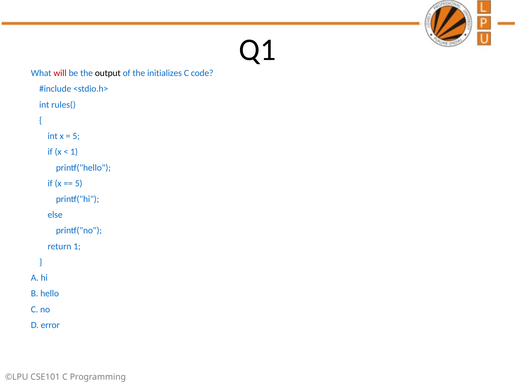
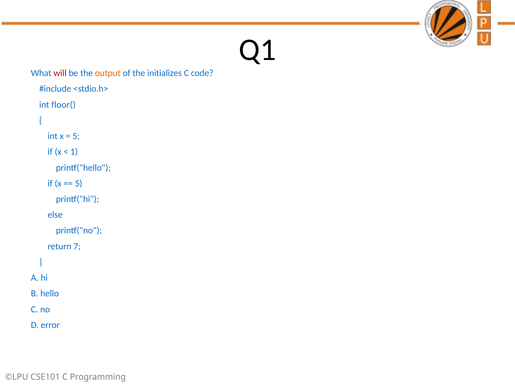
output colour: black -> orange
rules(: rules( -> floor(
return 1: 1 -> 7
